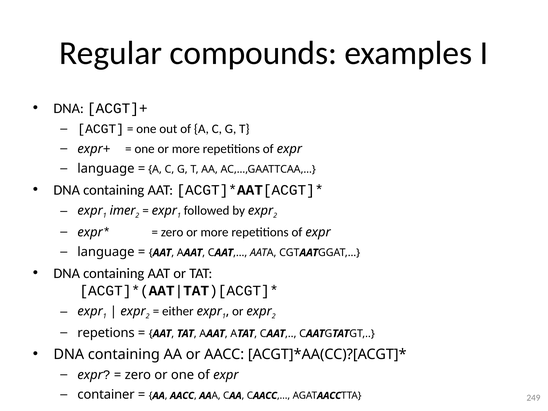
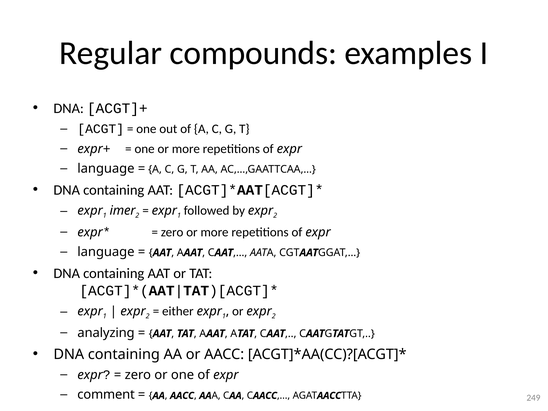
repetions: repetions -> analyzing
container: container -> comment
